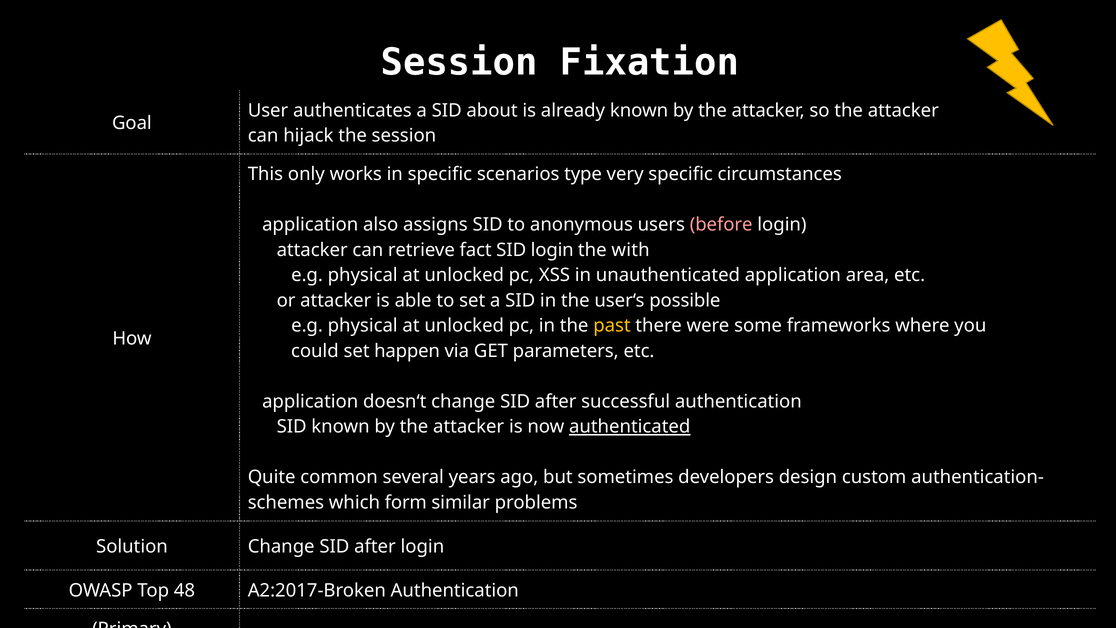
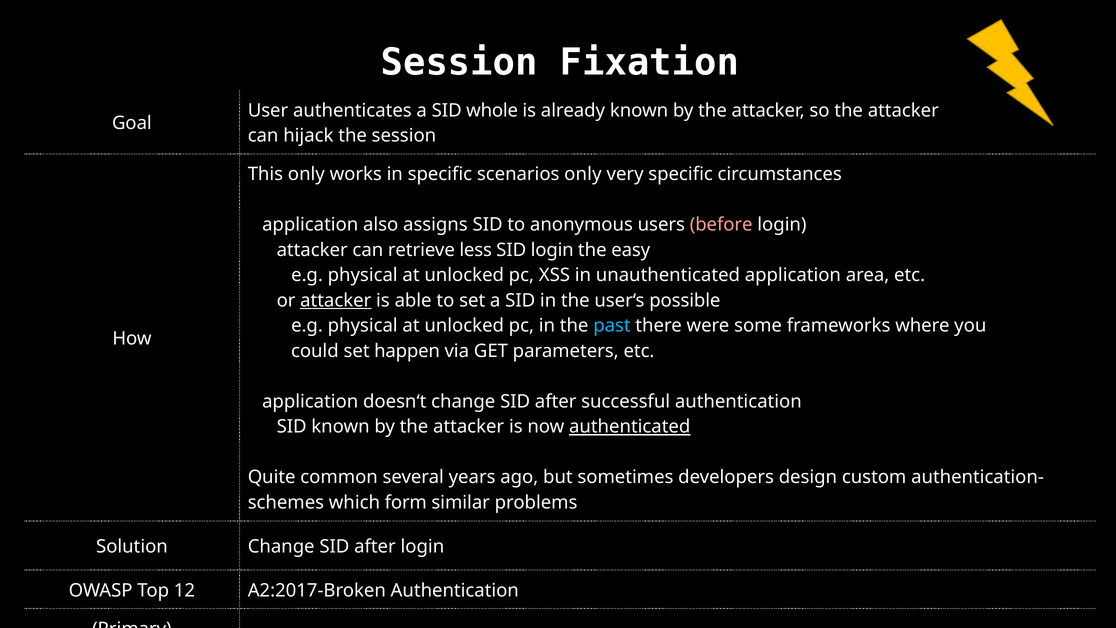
about: about -> whole
scenarios type: type -> only
fact: fact -> less
with: with -> easy
attacker at (336, 300) underline: none -> present
past colour: yellow -> light blue
48: 48 -> 12
